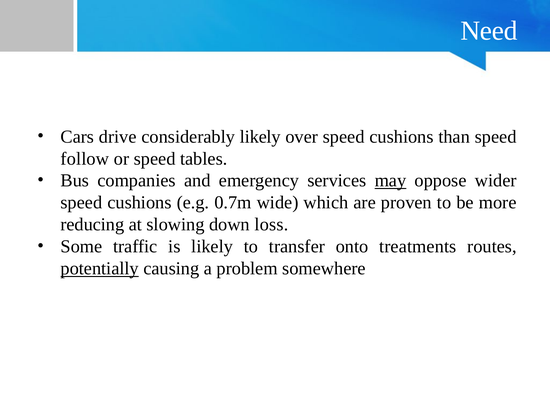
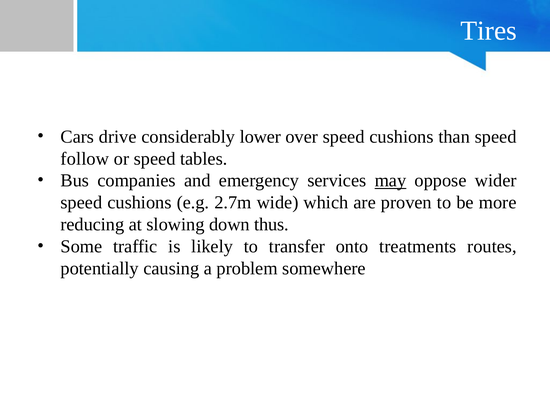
Need: Need -> Tires
considerably likely: likely -> lower
0.7m: 0.7m -> 2.7m
loss: loss -> thus
potentially underline: present -> none
